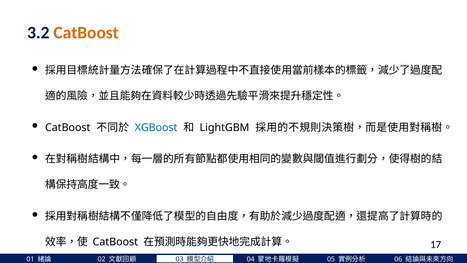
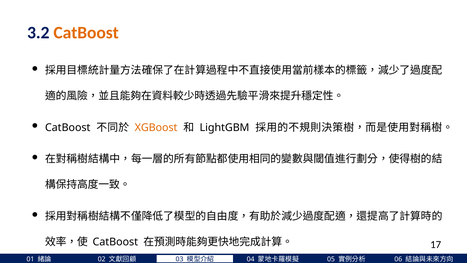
XGBoost colour: blue -> orange
